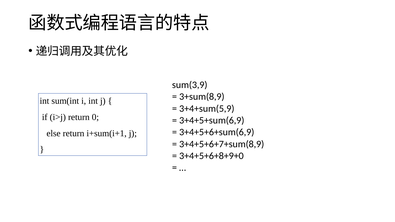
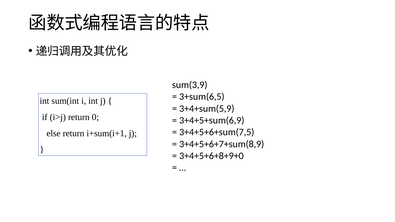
3+sum(8,9: 3+sum(8,9 -> 3+sum(6,5
3+4+5+6+sum(6,9: 3+4+5+6+sum(6,9 -> 3+4+5+6+sum(7,5
